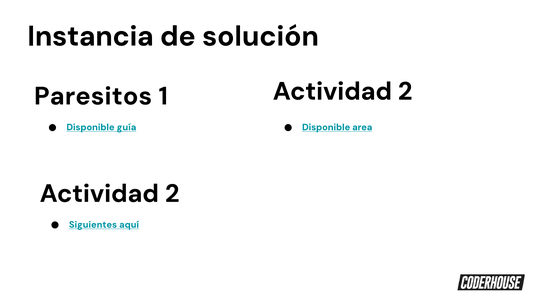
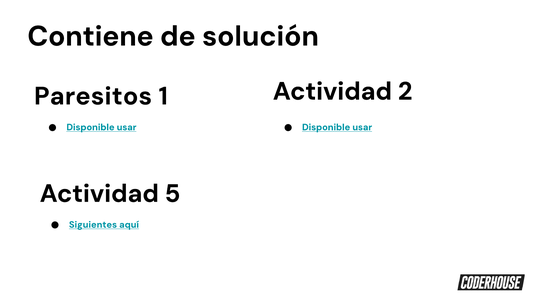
Instancia: Instancia -> Contiene
guía at (127, 127): guía -> usar
area at (362, 127): area -> usar
2 at (172, 194): 2 -> 5
